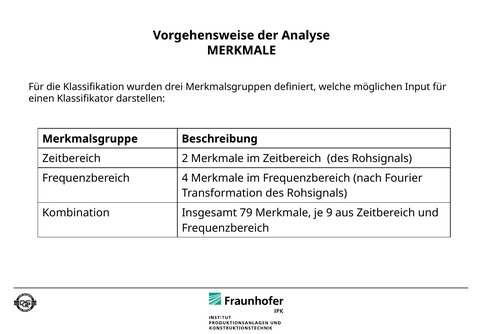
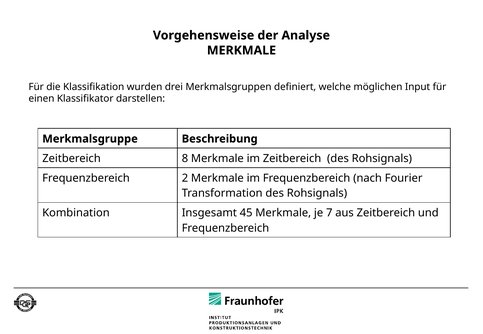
2: 2 -> 8
4: 4 -> 2
79: 79 -> 45
9: 9 -> 7
